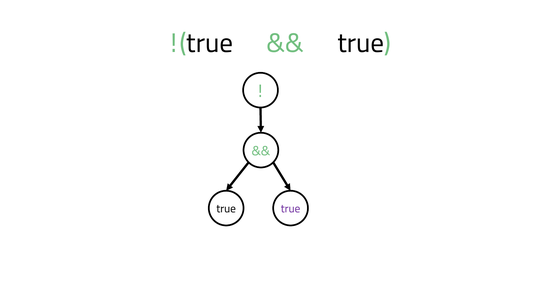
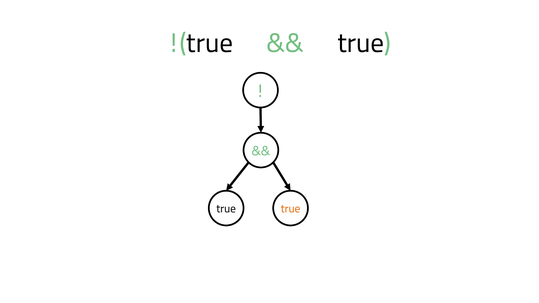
true at (291, 209) colour: purple -> orange
